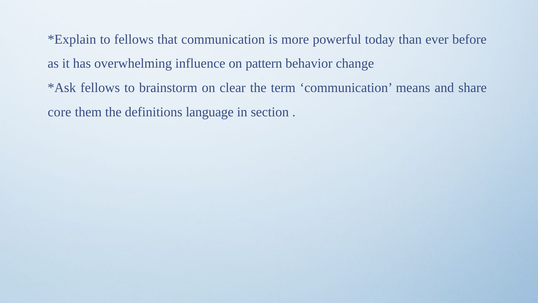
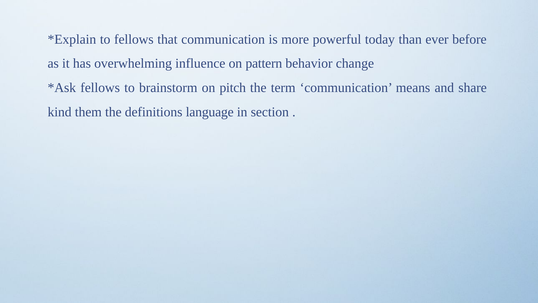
clear: clear -> pitch
core: core -> kind
